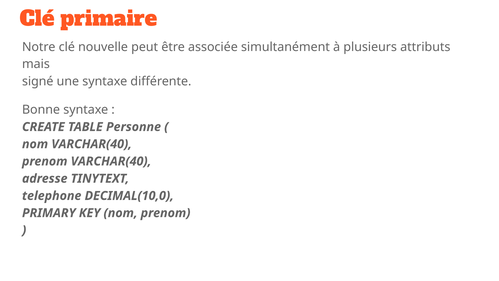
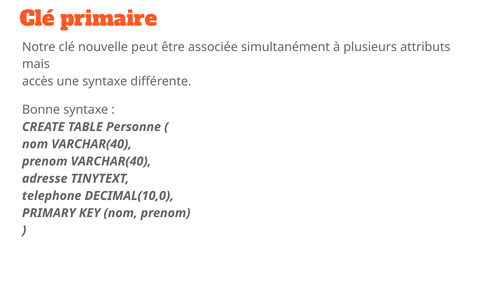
signé: signé -> accès
